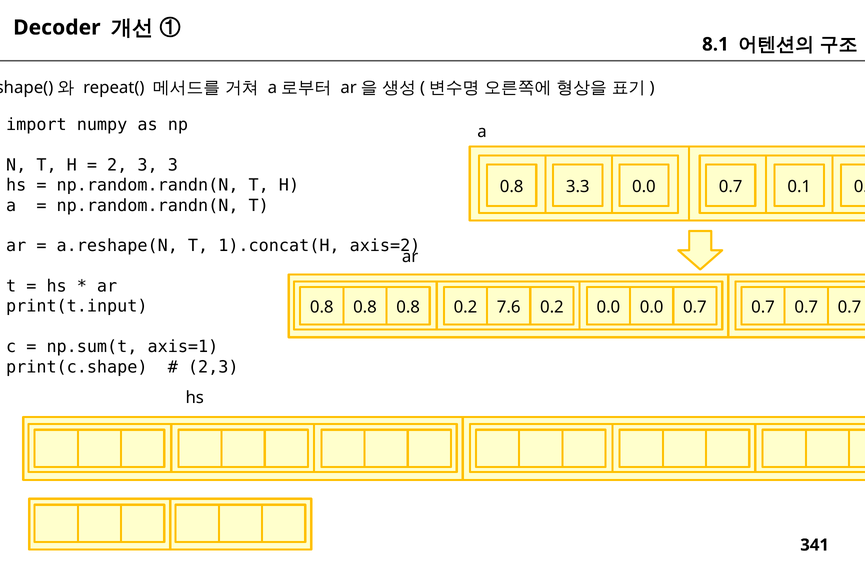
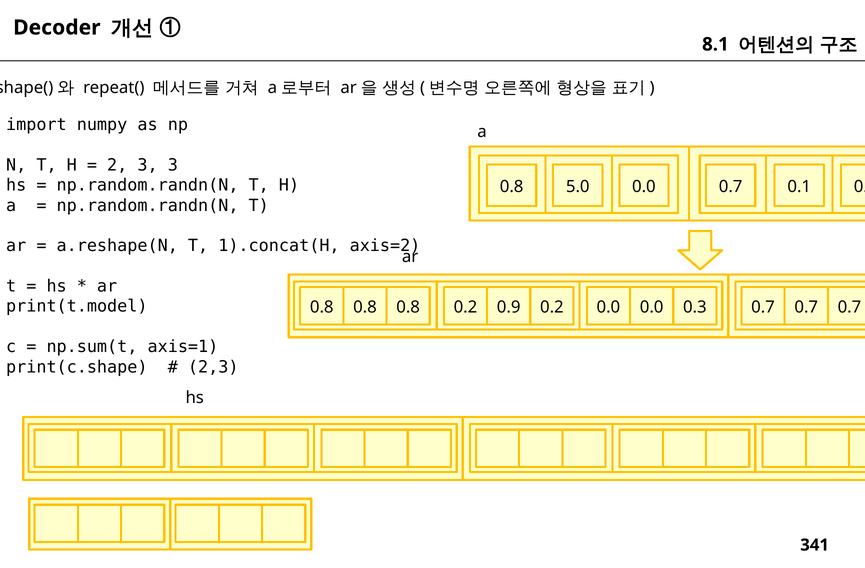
3.3: 3.3 -> 5.0
print(t.input: print(t.input -> print(t.model
7.6: 7.6 -> 0.9
0.0 0.0 0.7: 0.7 -> 0.3
